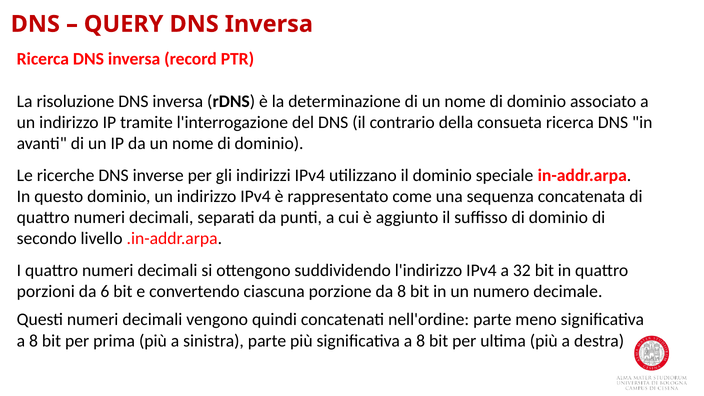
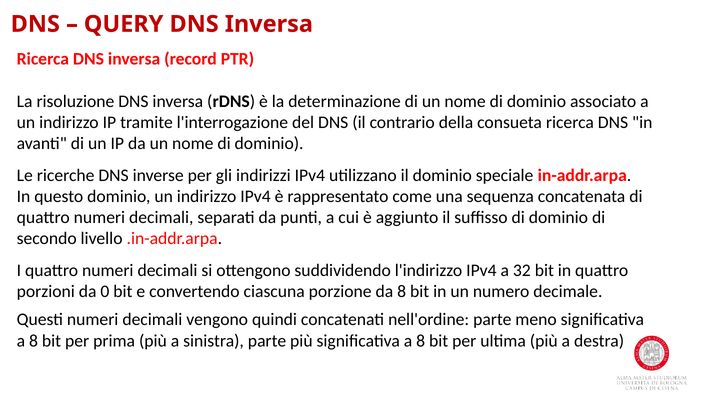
6: 6 -> 0
